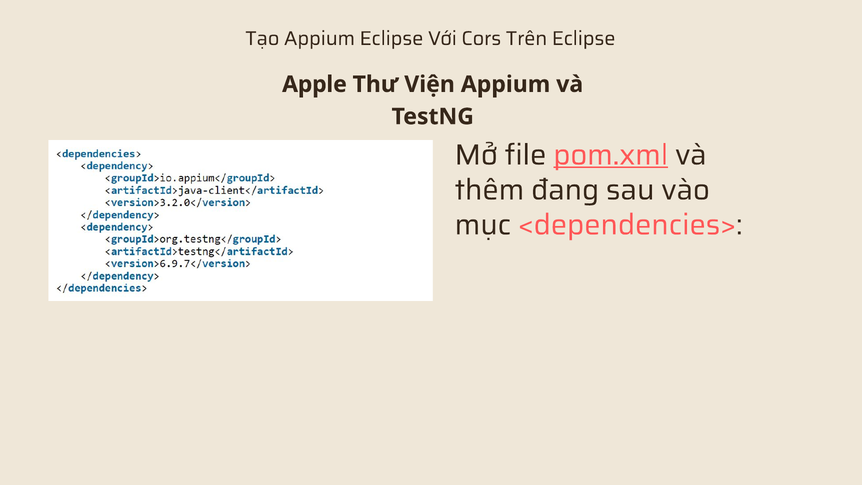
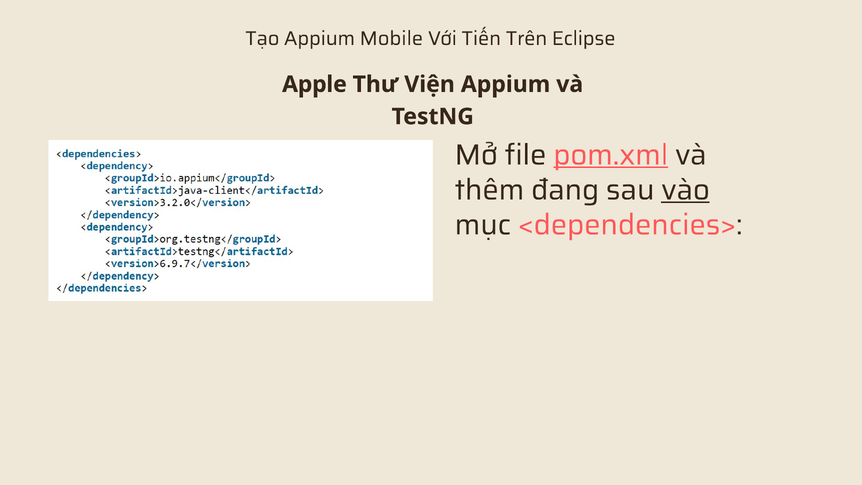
Appium Eclipse: Eclipse -> Mobile
Cors: Cors -> Tiến
vào underline: none -> present
